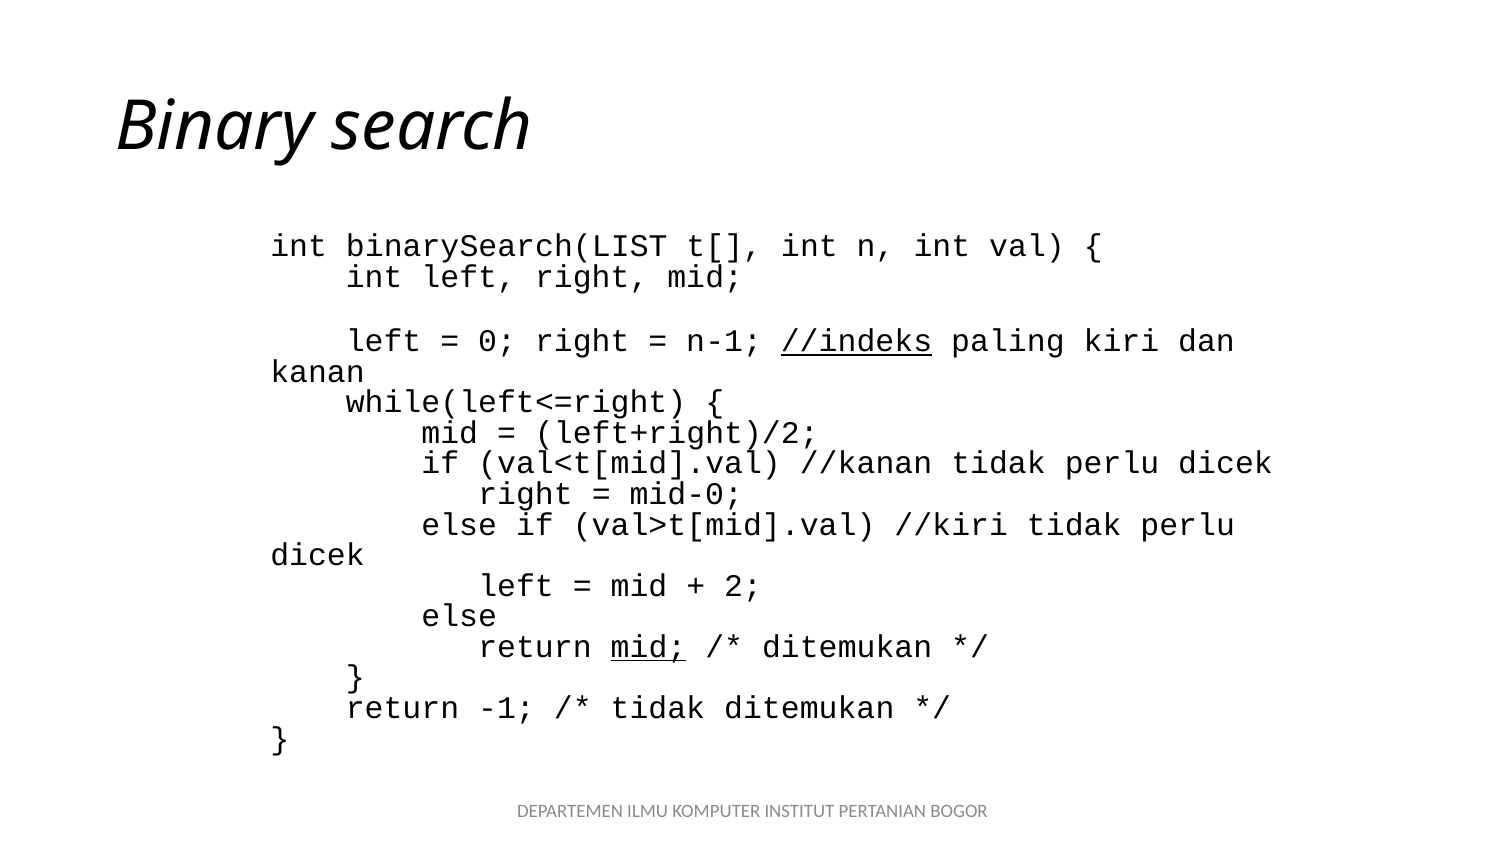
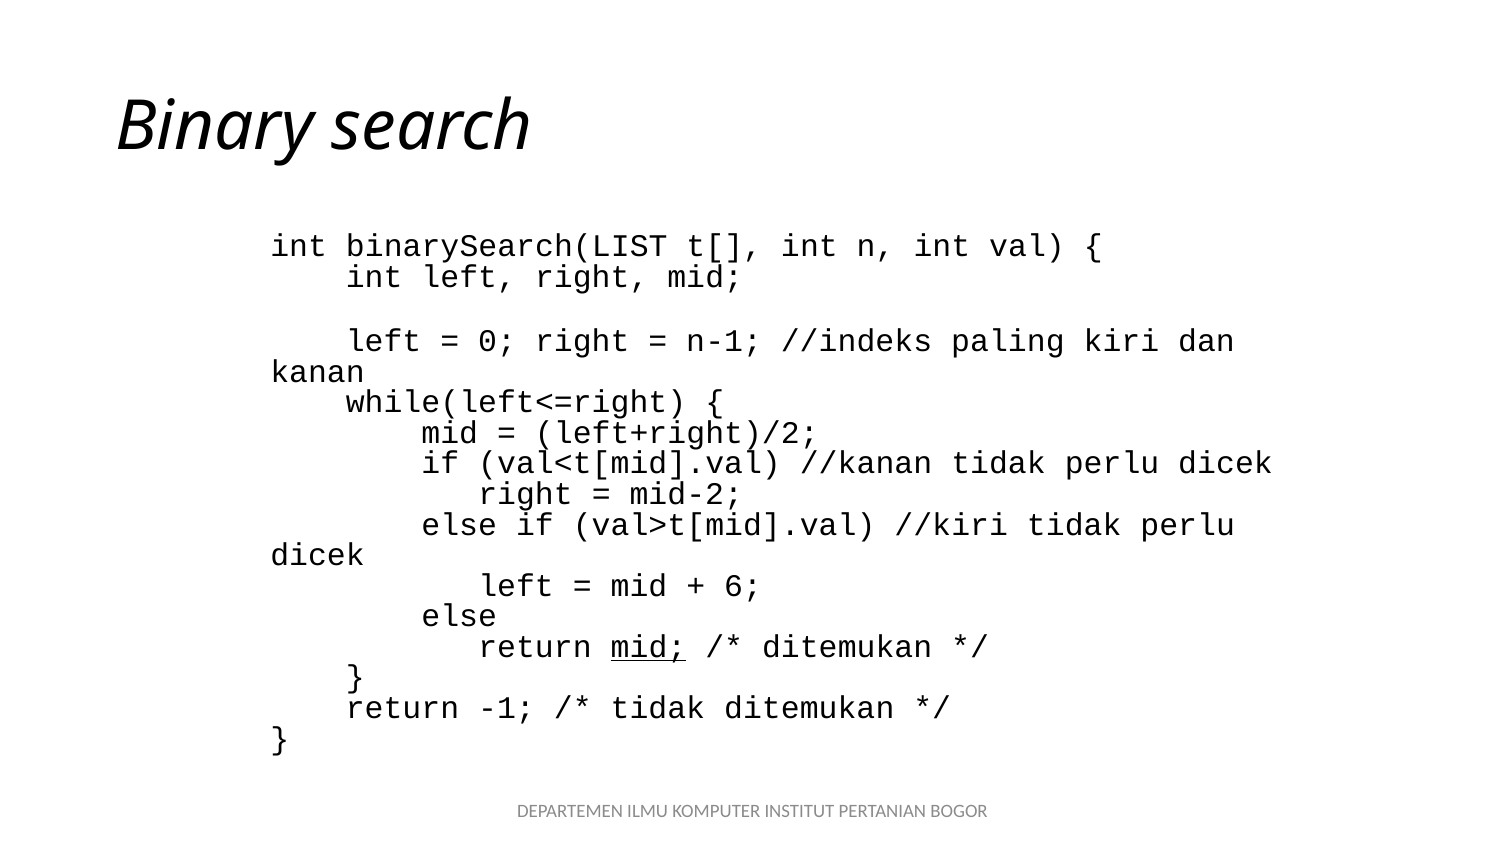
//indeks underline: present -> none
mid-0: mid-0 -> mid-2
2: 2 -> 6
